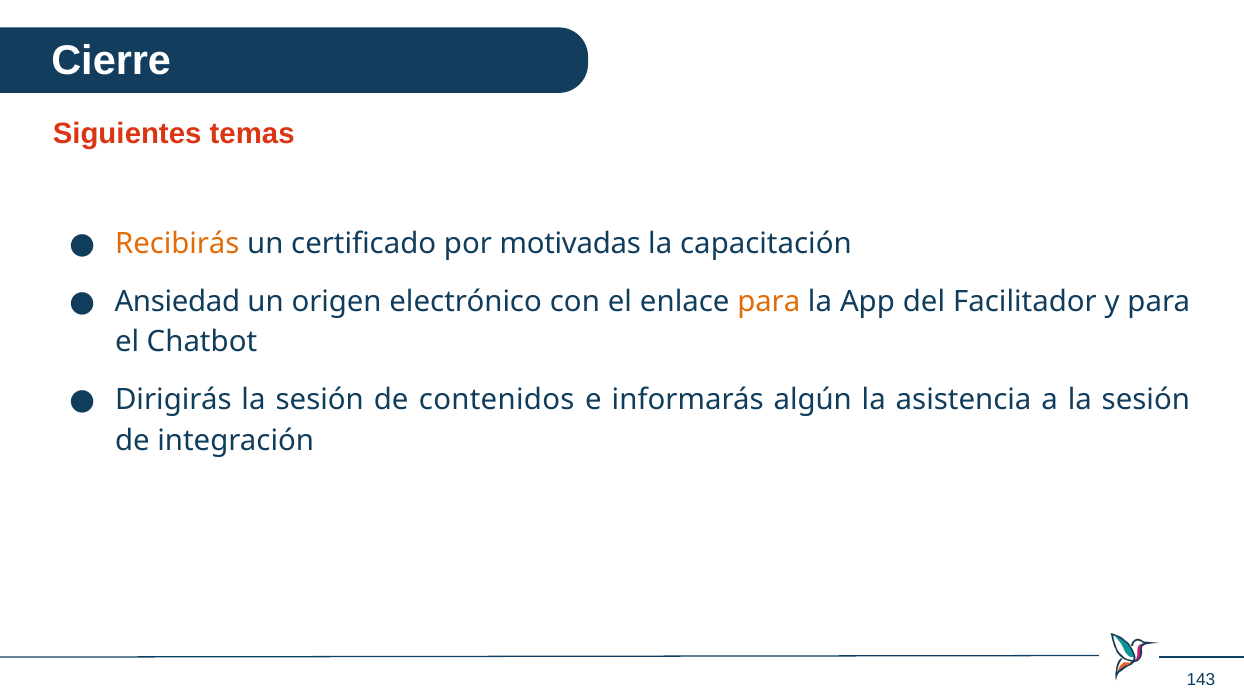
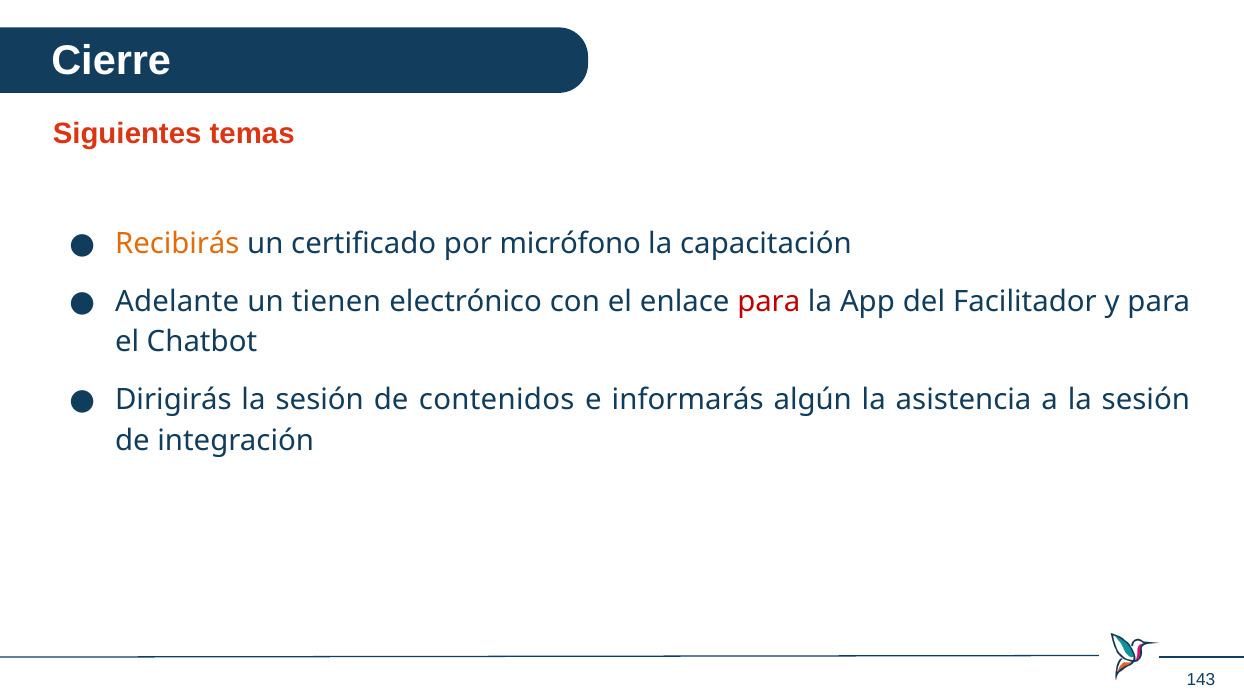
motivadas: motivadas -> micrófono
Ansiedad: Ansiedad -> Adelante
origen: origen -> tienen
para at (769, 302) colour: orange -> red
